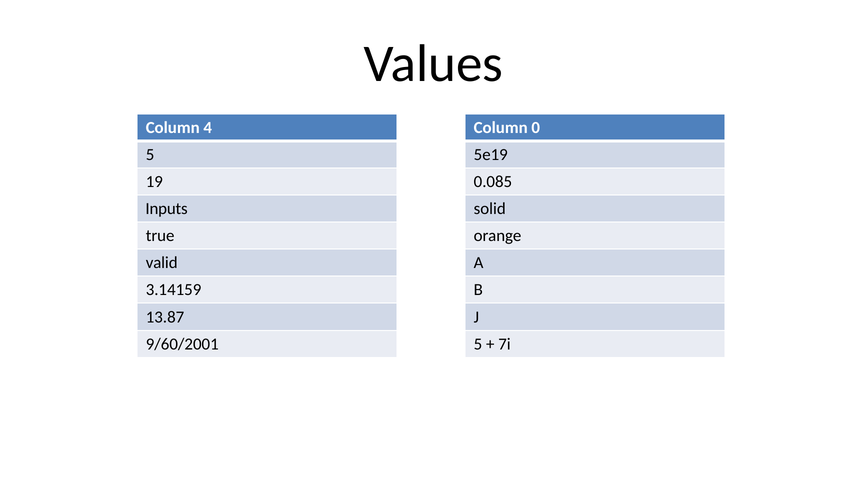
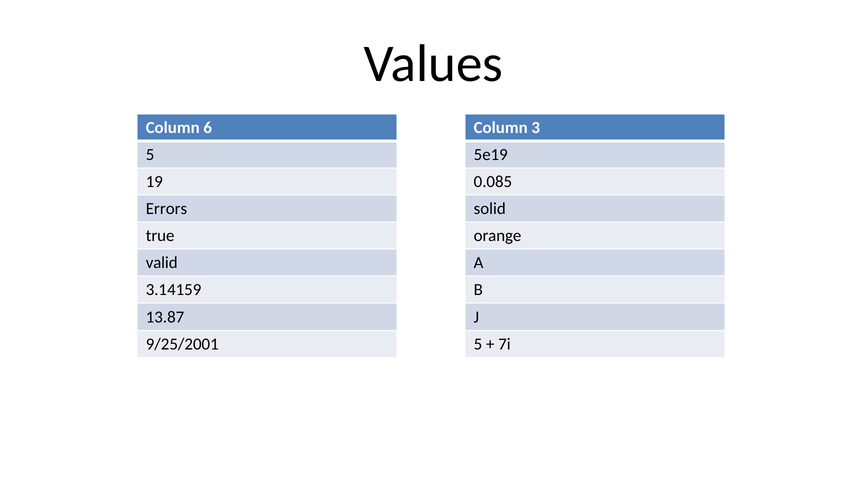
4: 4 -> 6
0: 0 -> 3
Inputs: Inputs -> Errors
9/60/2001: 9/60/2001 -> 9/25/2001
